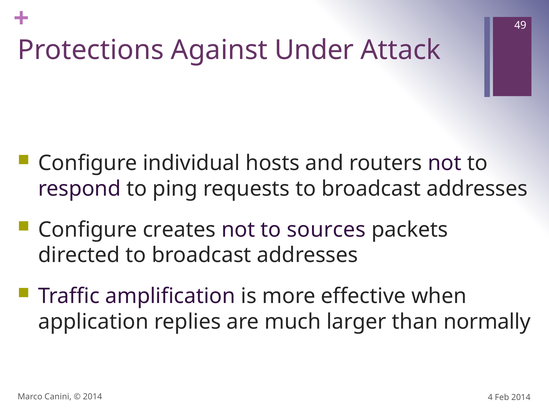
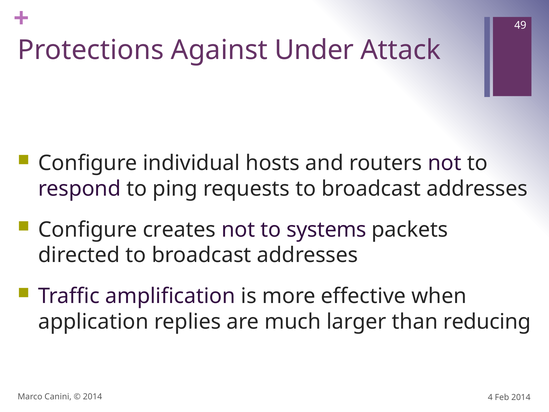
sources: sources -> systems
normally: normally -> reducing
